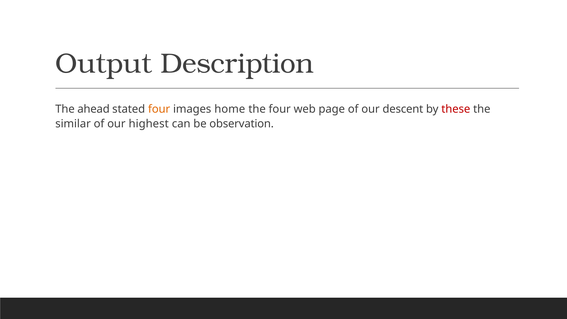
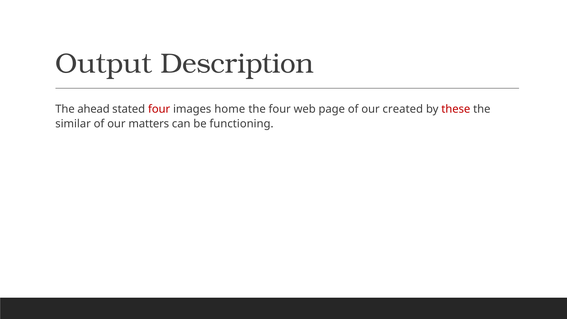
four at (159, 109) colour: orange -> red
descent: descent -> created
highest: highest -> matters
observation: observation -> functioning
